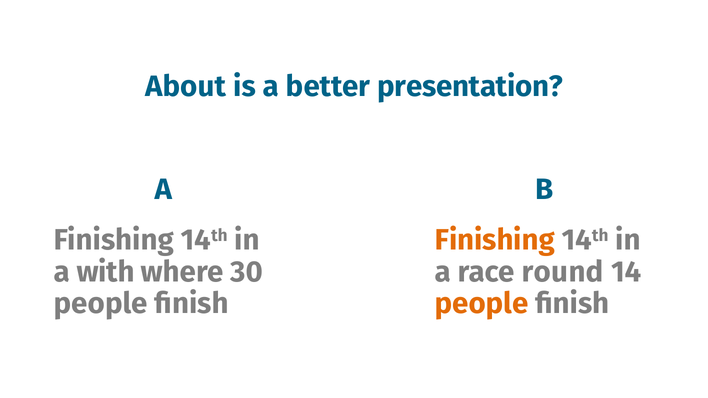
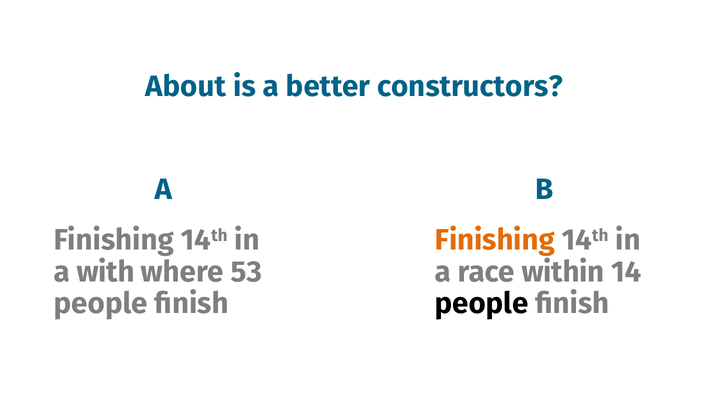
presentation: presentation -> constructors
30: 30 -> 53
round: round -> within
people at (482, 304) colour: orange -> black
